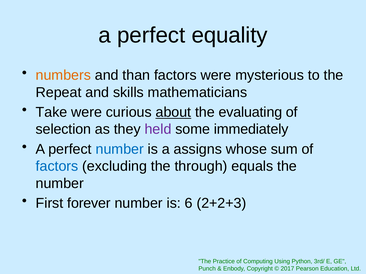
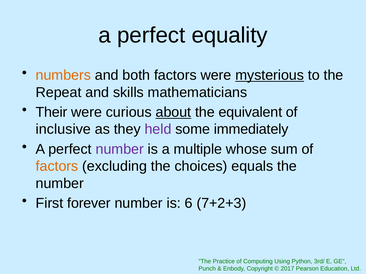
than: than -> both
mysterious underline: none -> present
Take: Take -> Their
evaluating: evaluating -> equivalent
selection: selection -> inclusive
number at (120, 149) colour: blue -> purple
assigns: assigns -> multiple
factors at (57, 167) colour: blue -> orange
through: through -> choices
2+2+3: 2+2+3 -> 7+2+3
